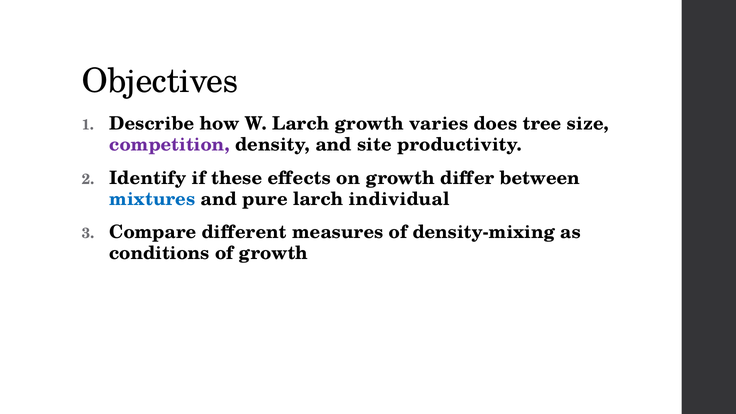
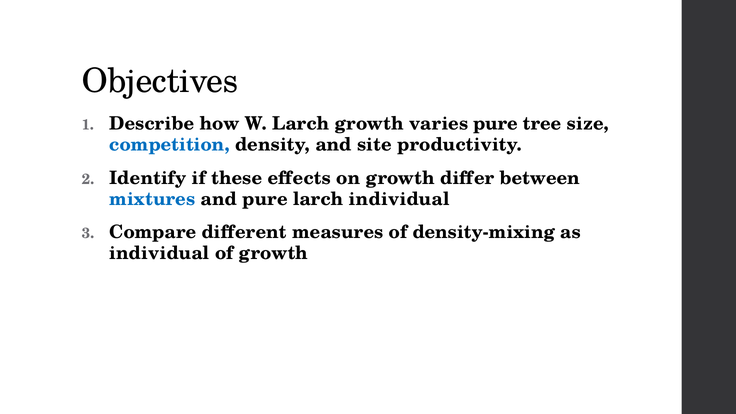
varies does: does -> pure
competition colour: purple -> blue
conditions at (159, 253): conditions -> individual
